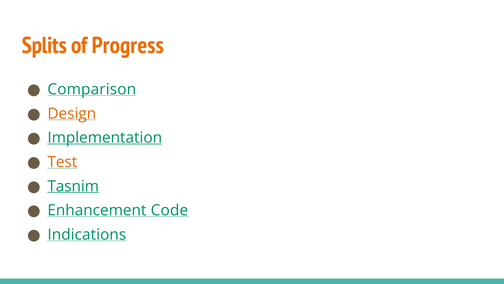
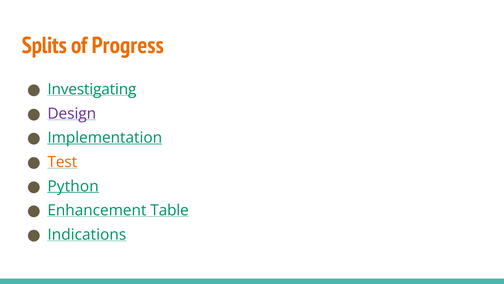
Comparison: Comparison -> Investigating
Design colour: orange -> purple
Tasnim: Tasnim -> Python
Code: Code -> Table
